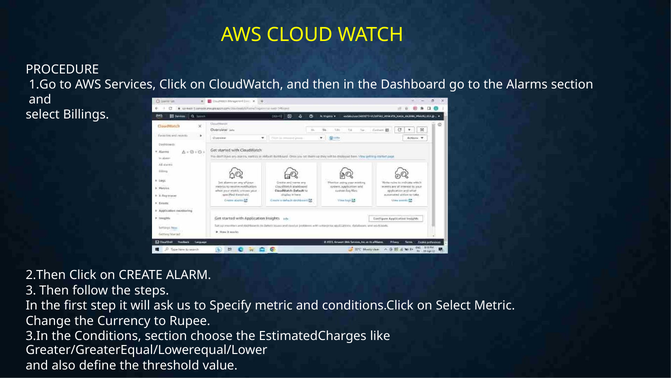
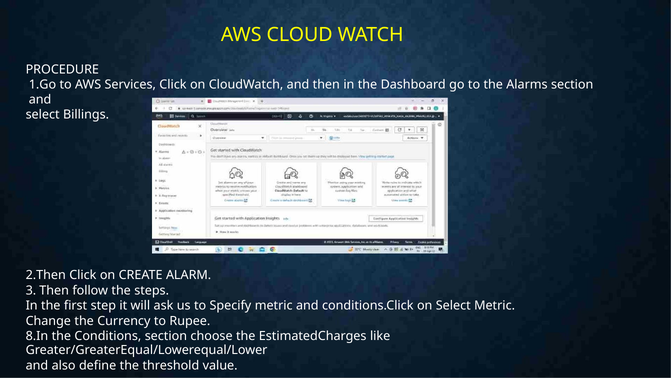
3.In: 3.In -> 8.In
